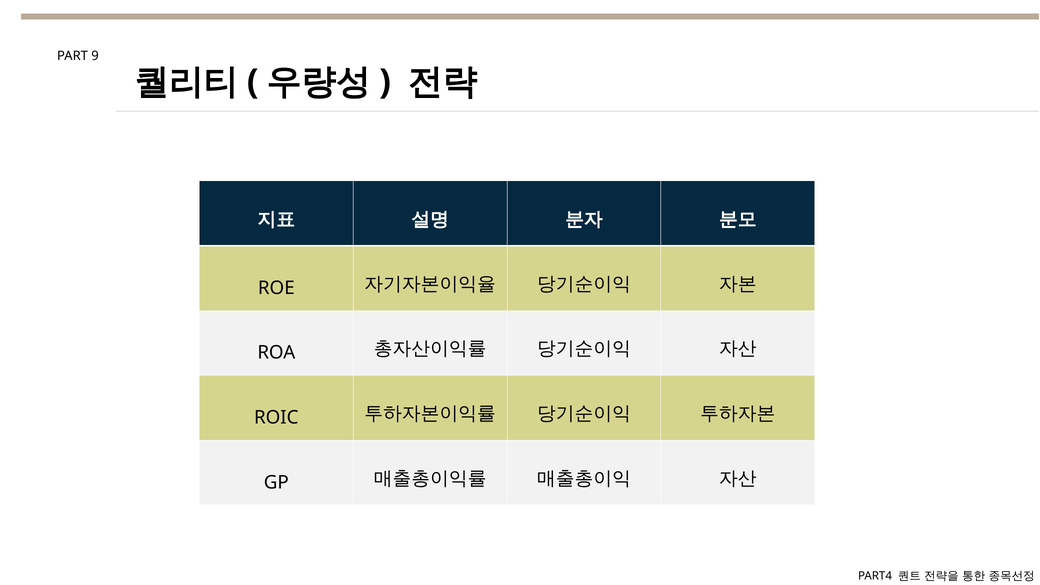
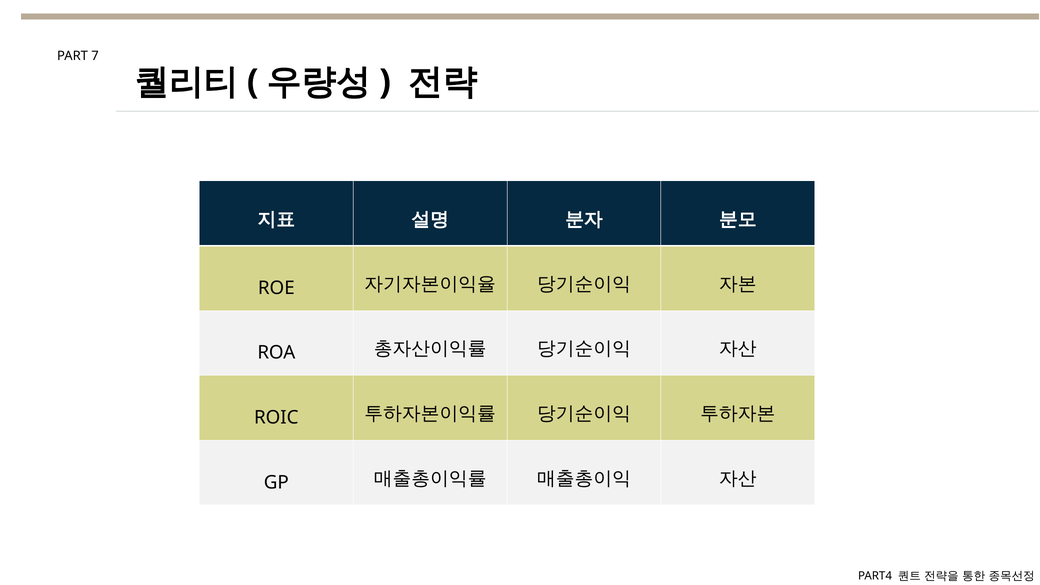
9: 9 -> 7
